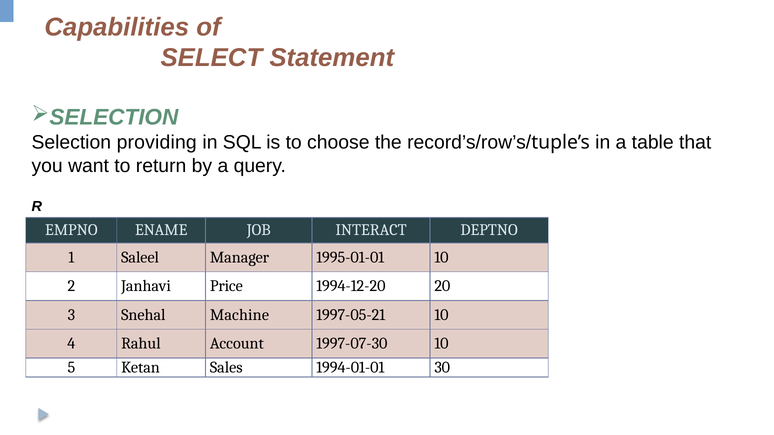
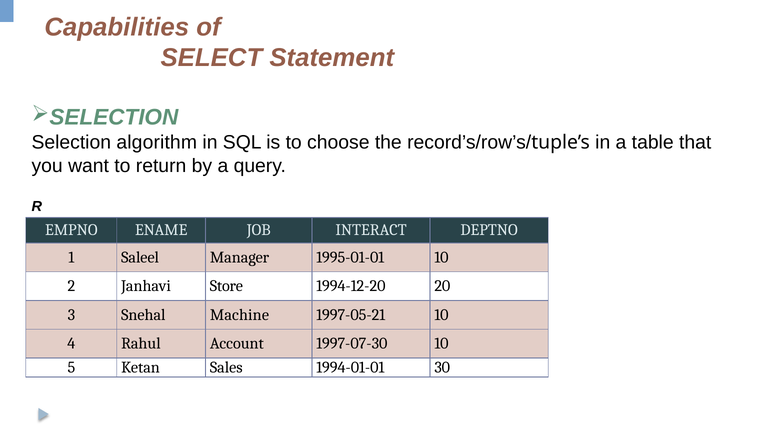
providing: providing -> algorithm
Price: Price -> Store
